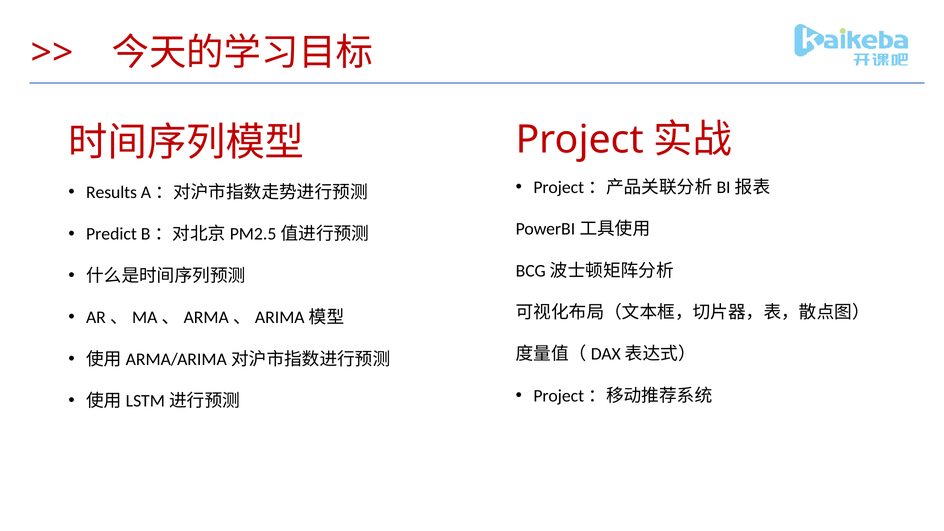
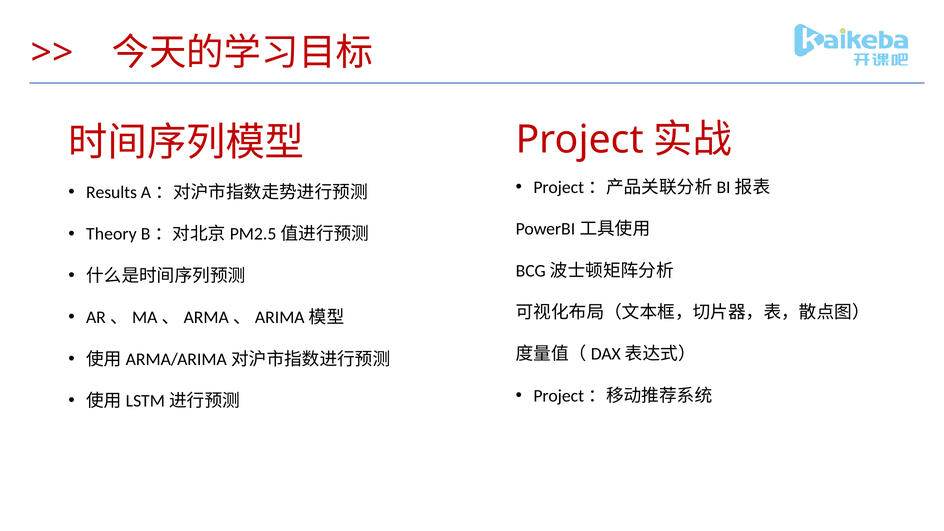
Predict: Predict -> Theory
